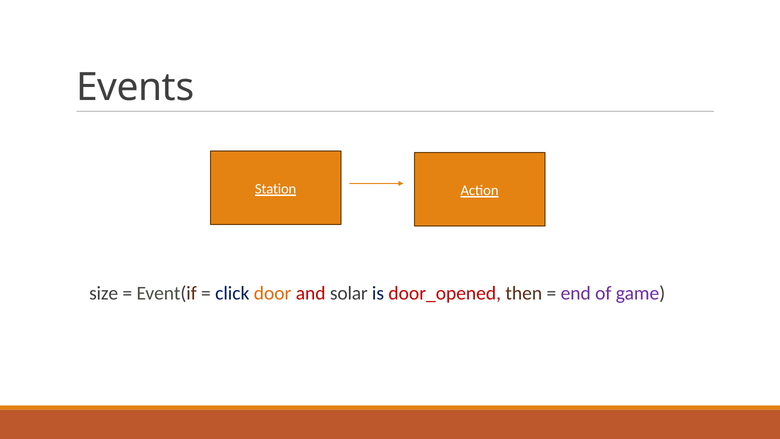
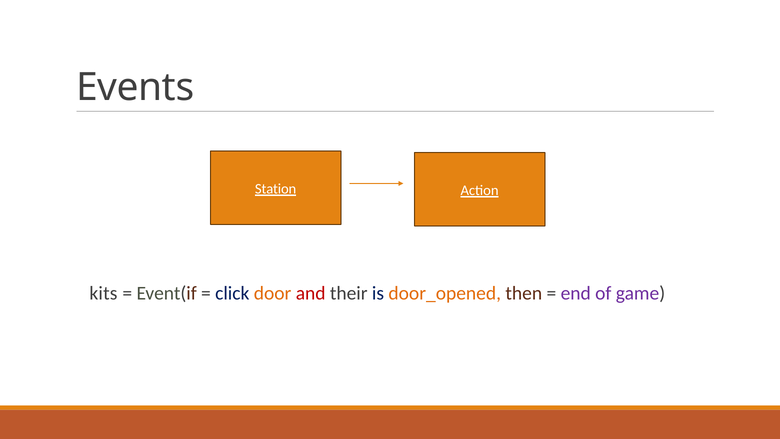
size: size -> kits
solar: solar -> their
door_opened colour: red -> orange
